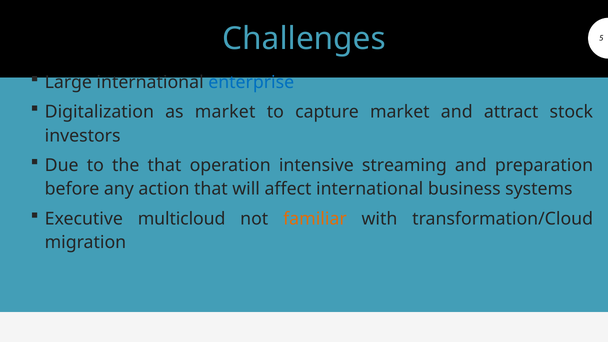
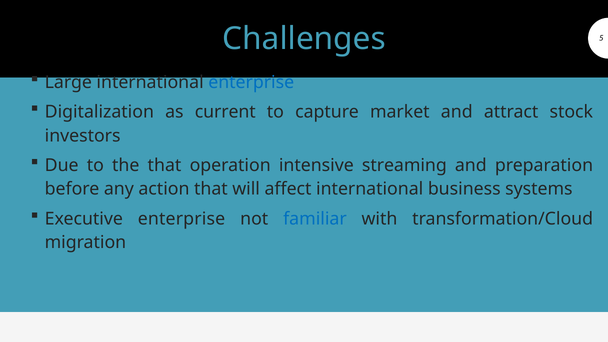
as market: market -> current
Executive multicloud: multicloud -> enterprise
familiar colour: orange -> blue
